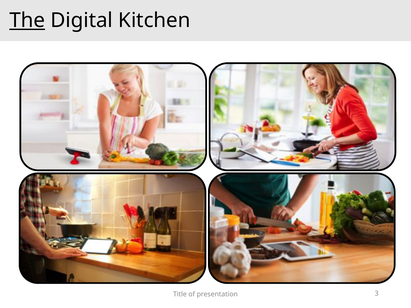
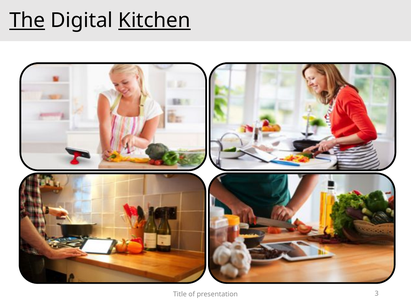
Kitchen underline: none -> present
